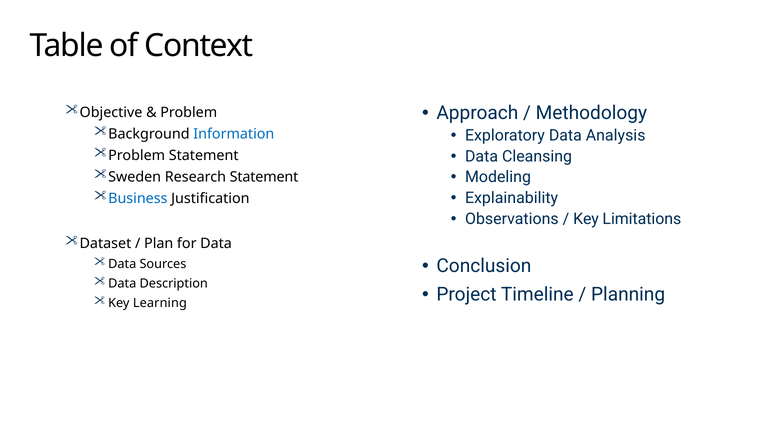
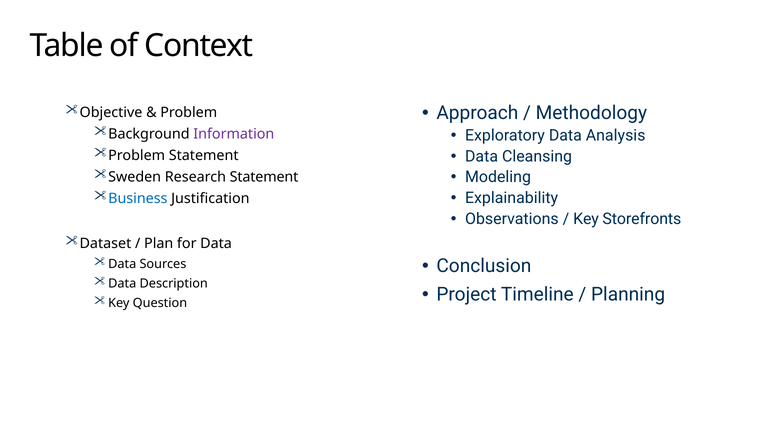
Information colour: blue -> purple
Limitations: Limitations -> Storefronts
Learning: Learning -> Question
